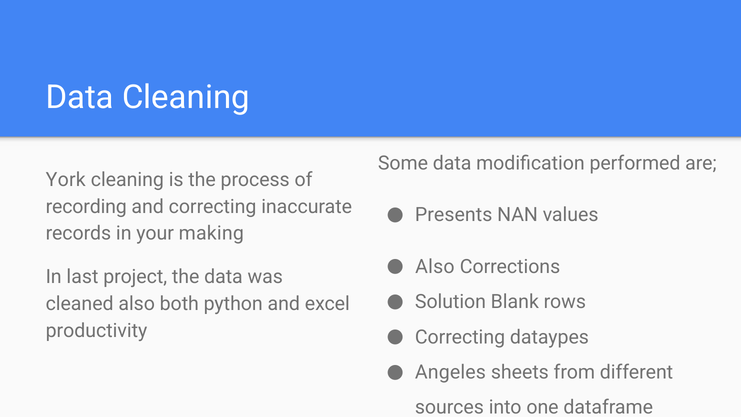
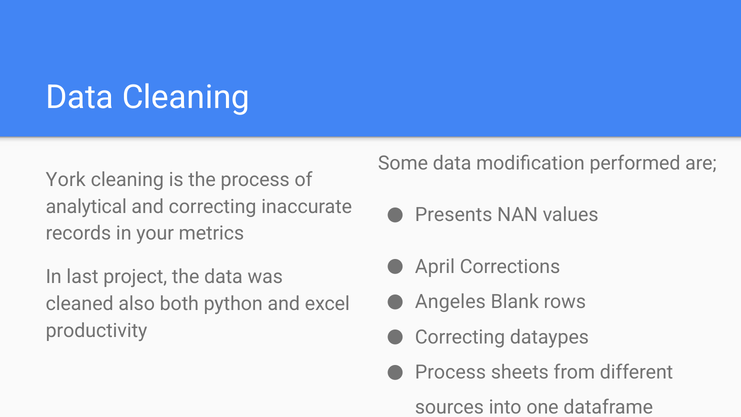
recording: recording -> analytical
making: making -> metrics
Also at (435, 267): Also -> April
Solution: Solution -> Angeles
Angeles at (450, 372): Angeles -> Process
